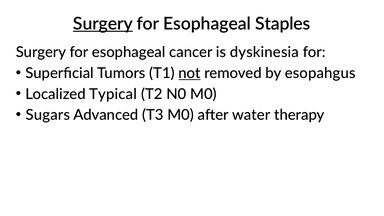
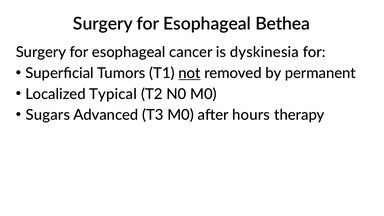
Surgery at (103, 24) underline: present -> none
Staples: Staples -> Bethea
esopahgus: esopahgus -> permanent
water: water -> hours
